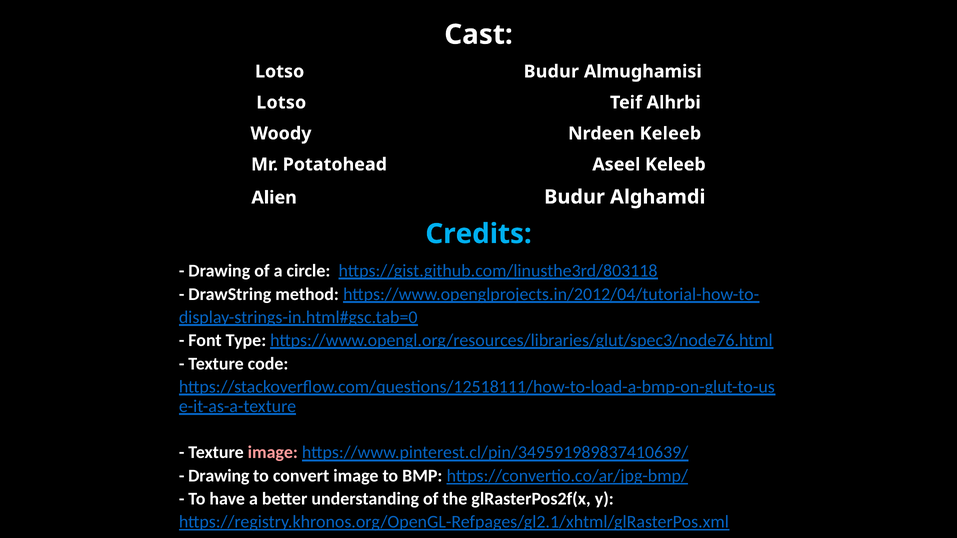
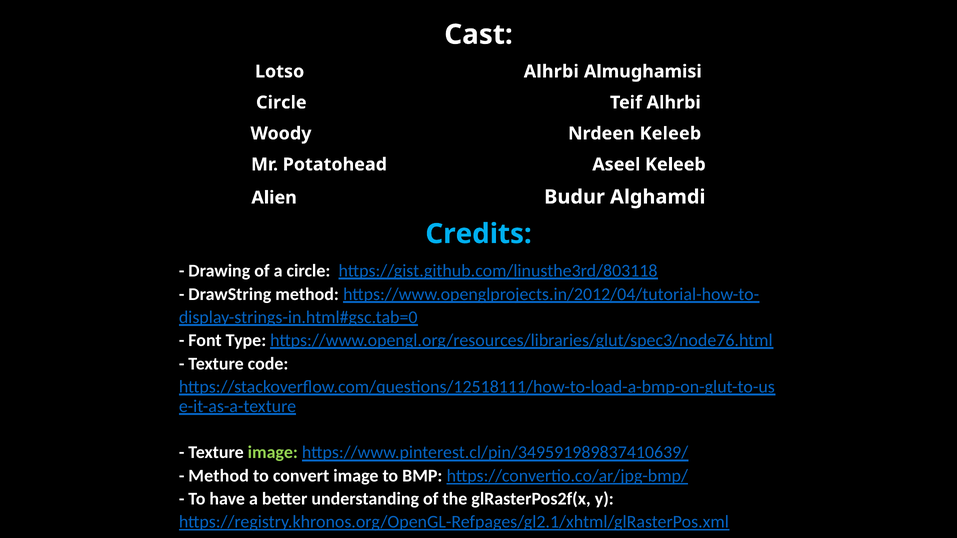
Lotso Budur: Budur -> Alhrbi
Lotso at (281, 103): Lotso -> Circle
image at (273, 453) colour: pink -> light green
Drawing at (219, 476): Drawing -> Method
